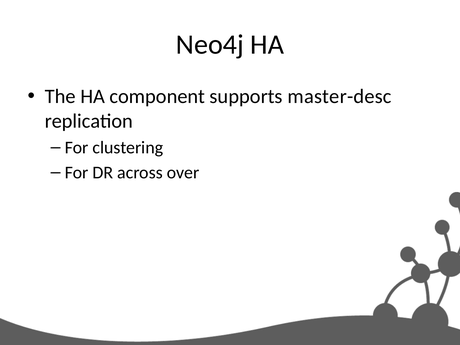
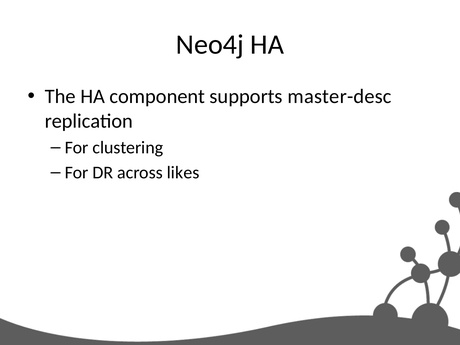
over: over -> likes
